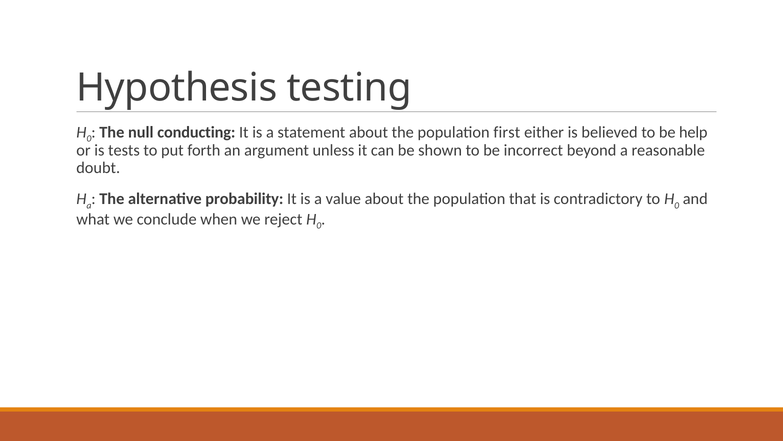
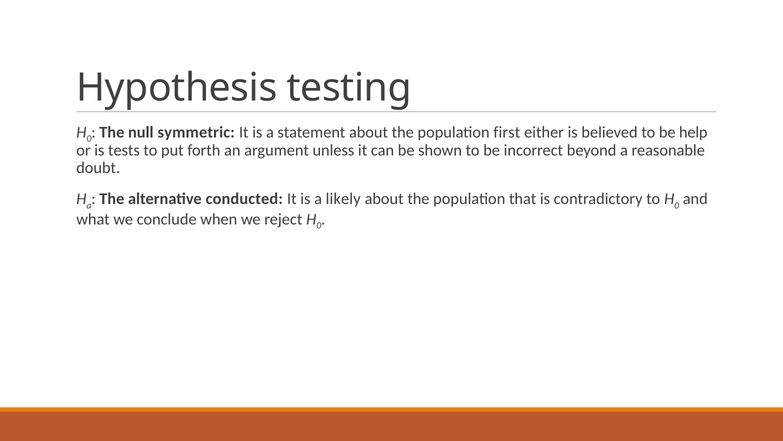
conducting: conducting -> symmetric
probability: probability -> conducted
value: value -> likely
